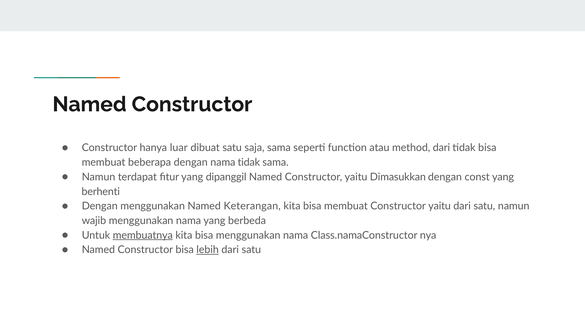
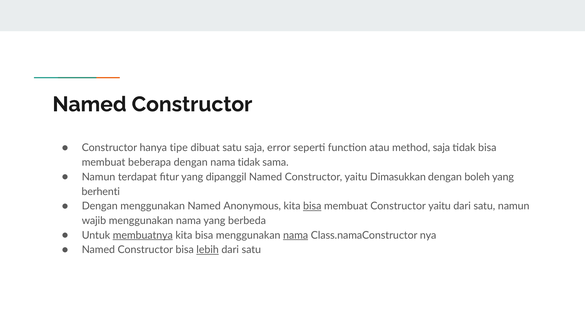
luar: luar -> tipe
saja sama: sama -> error
method dari: dari -> saja
const: const -> boleh
Keterangan: Keterangan -> Anonymous
bisa at (312, 206) underline: none -> present
nama at (296, 235) underline: none -> present
